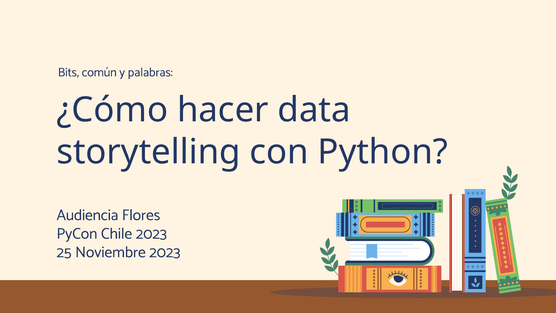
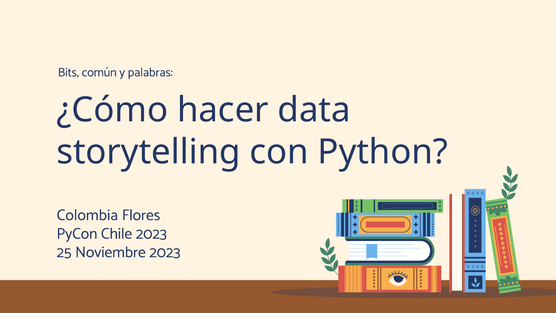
Audiencia: Audiencia -> Colombia
